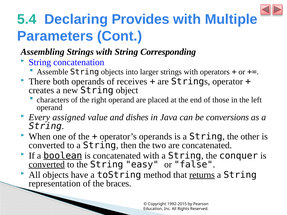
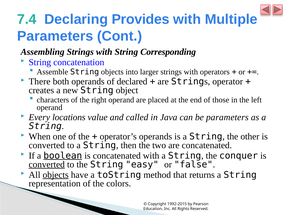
5.4: 5.4 -> 7.4
receives: receives -> declared
assigned: assigned -> locations
dishes: dishes -> called
be conversions: conversions -> parameters
objects at (56, 175) underline: none -> present
returns underline: present -> none
braces: braces -> colors
